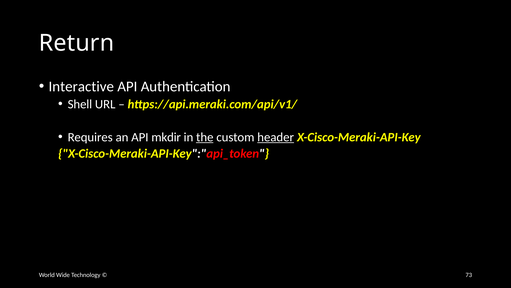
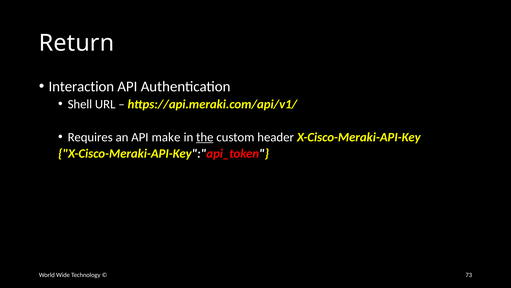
Interactive: Interactive -> Interaction
mkdir: mkdir -> make
header underline: present -> none
